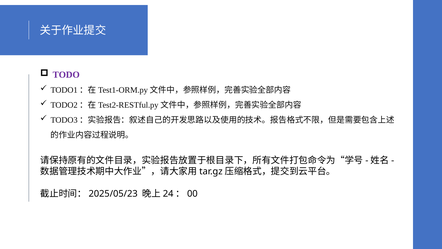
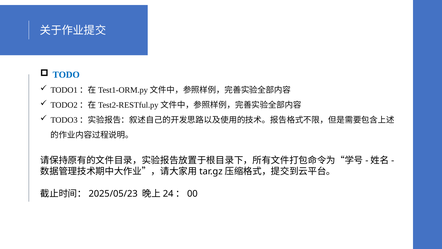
TODO colour: purple -> blue
